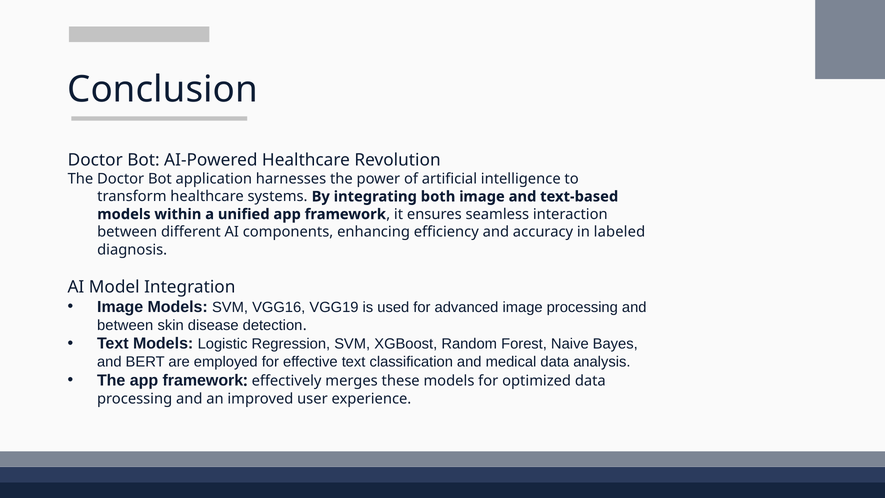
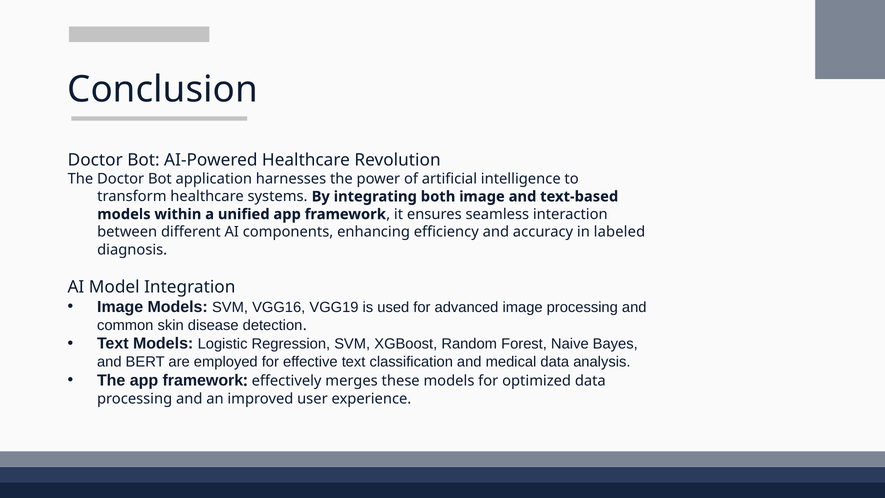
between at (125, 325): between -> common
